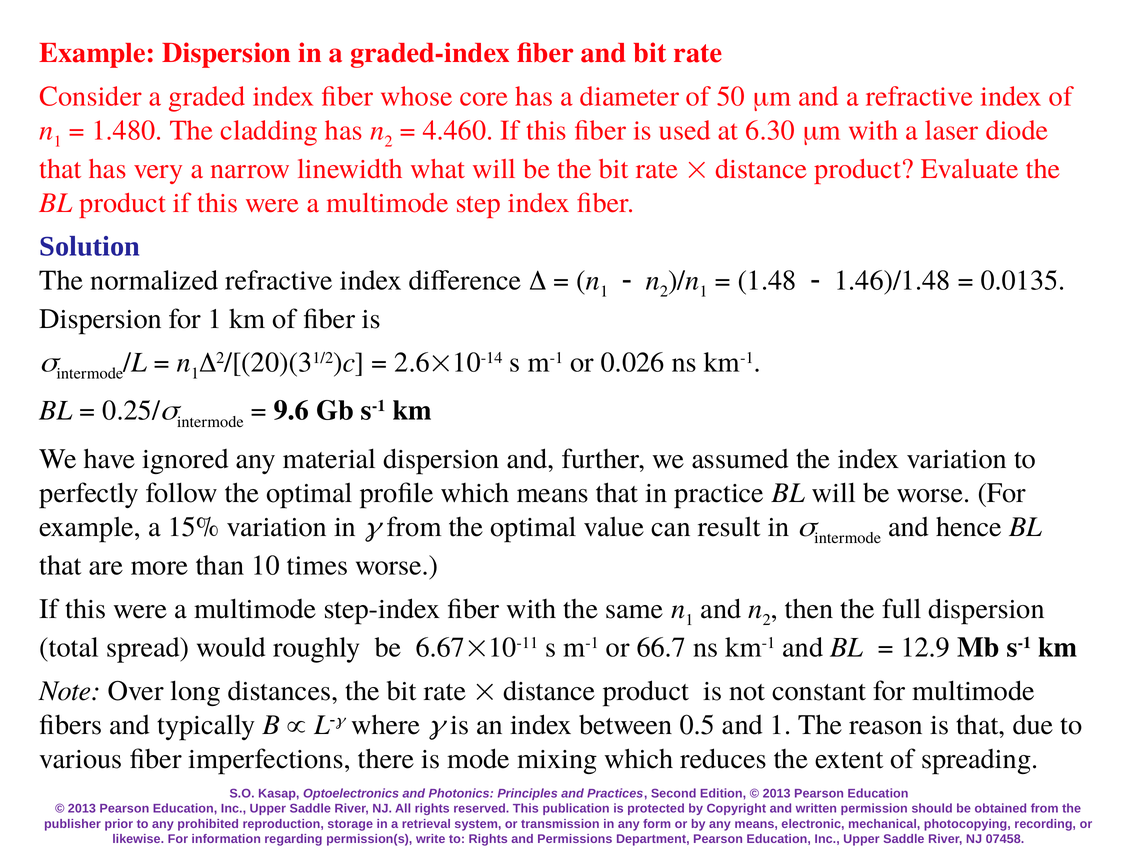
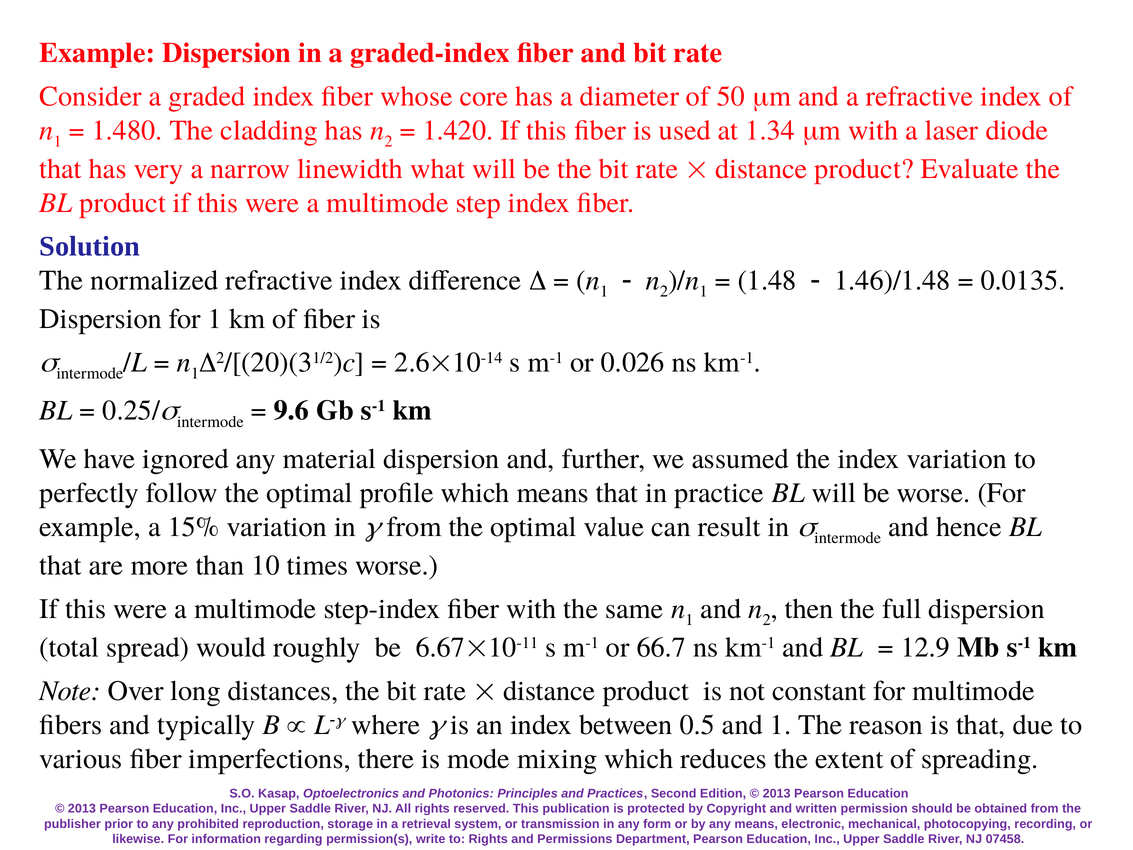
4.460: 4.460 -> 1.420
6.30: 6.30 -> 1.34
